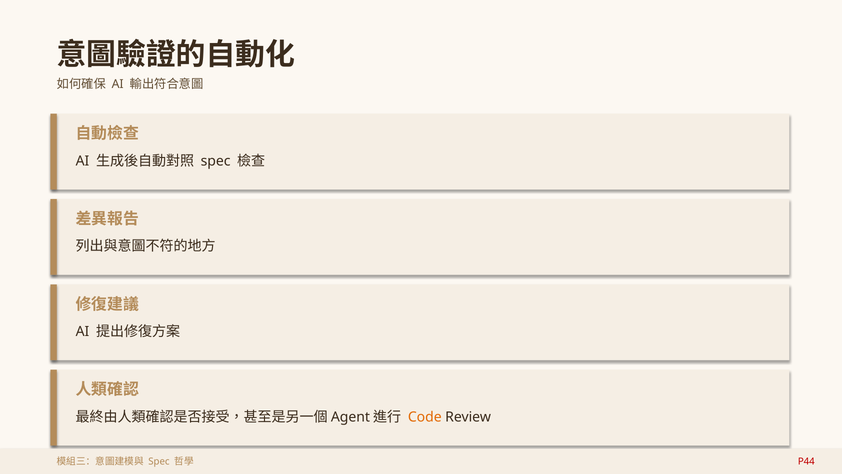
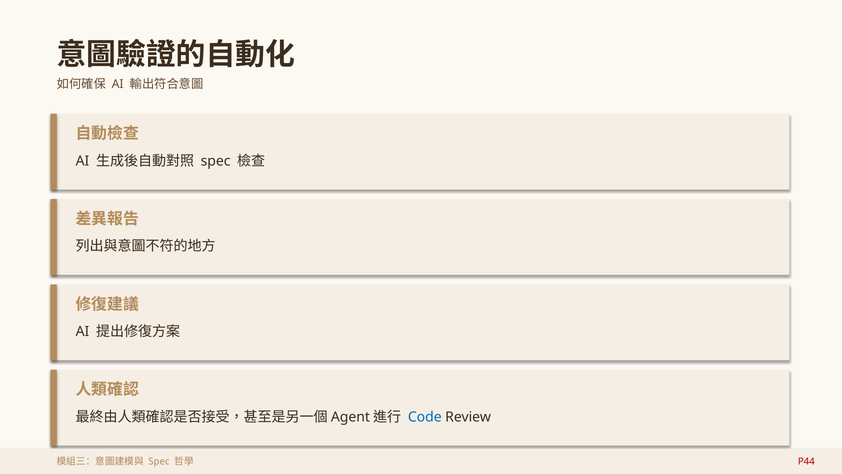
Code colour: orange -> blue
